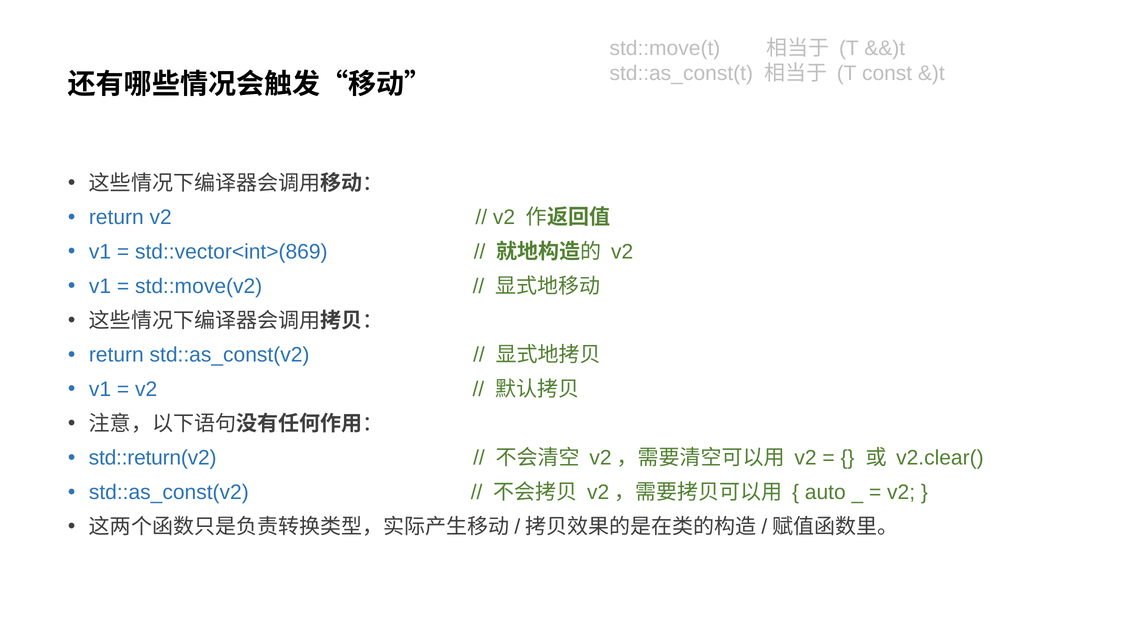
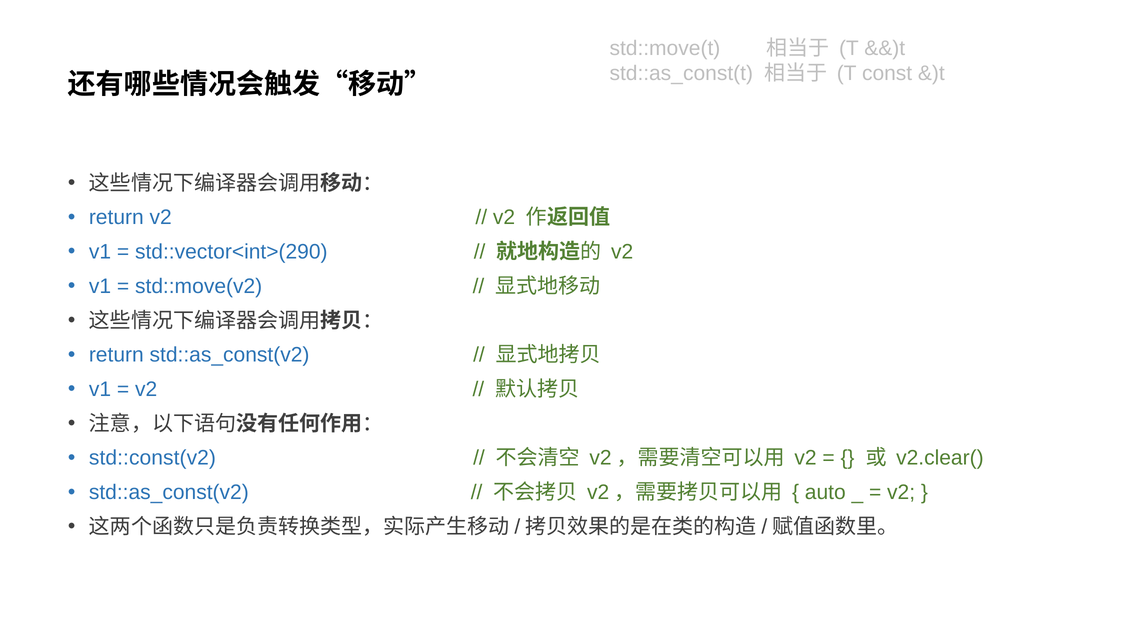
std::vector<int>(869: std::vector<int>(869 -> std::vector<int>(290
std::return(v2: std::return(v2 -> std::const(v2
